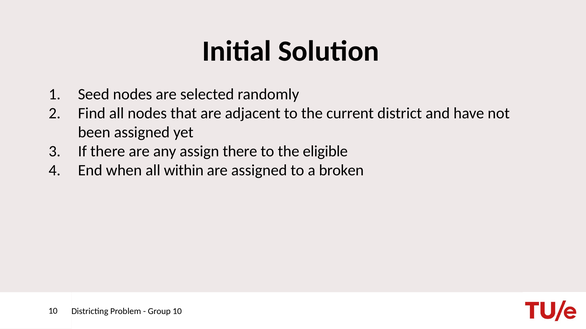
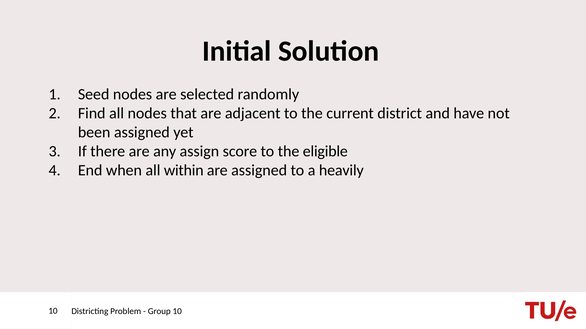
assign there: there -> score
broken: broken -> heavily
